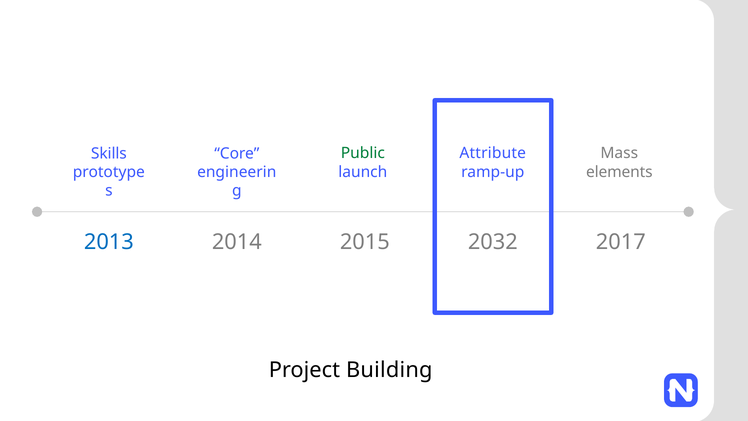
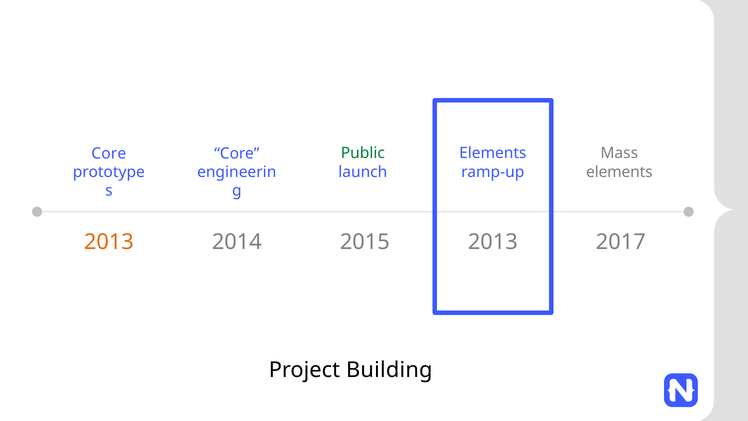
Attribute at (493, 153): Attribute -> Elements
Skills at (109, 153): Skills -> Core
2013 at (109, 242) colour: blue -> orange
2015 2032: 2032 -> 2013
